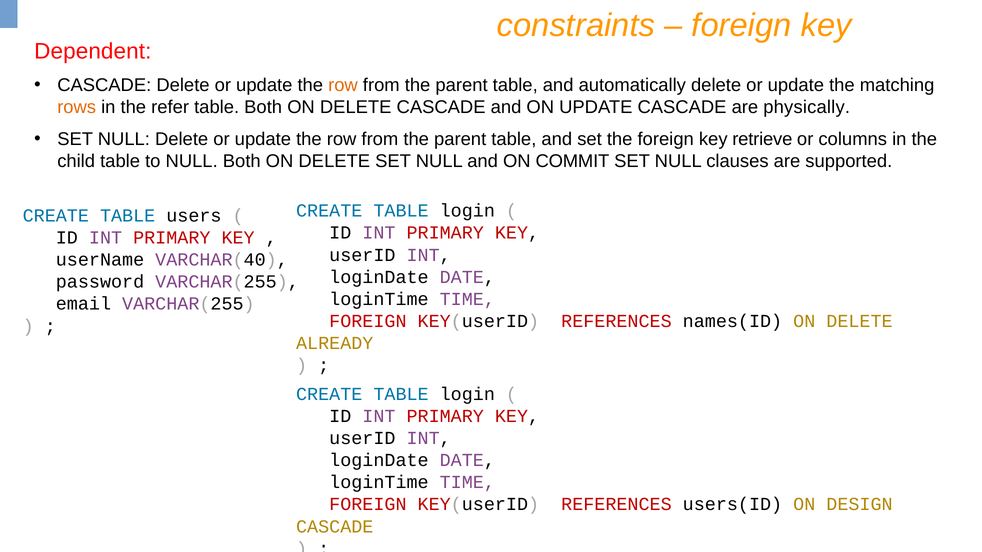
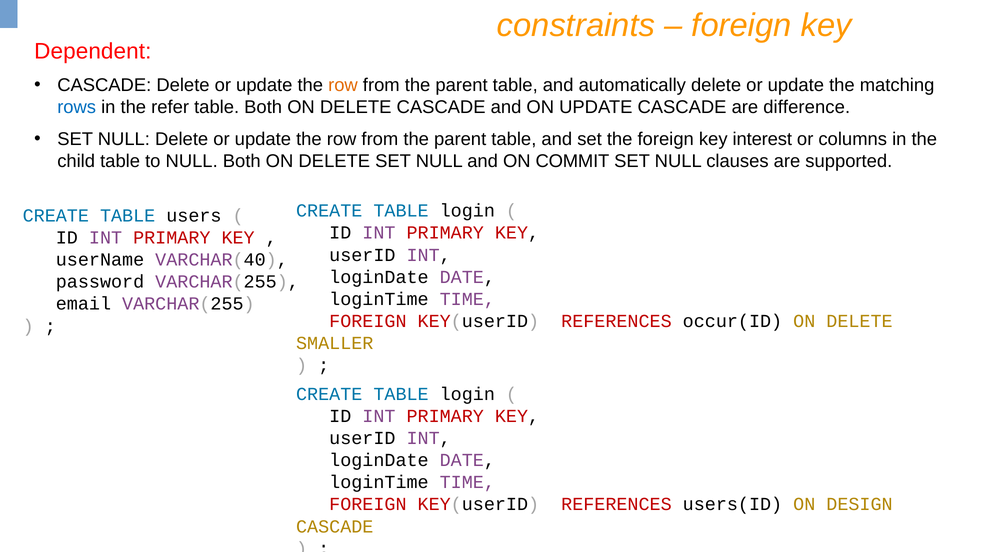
rows colour: orange -> blue
physically: physically -> difference
retrieve: retrieve -> interest
names(ID: names(ID -> occur(ID
ALREADY: ALREADY -> SMALLER
